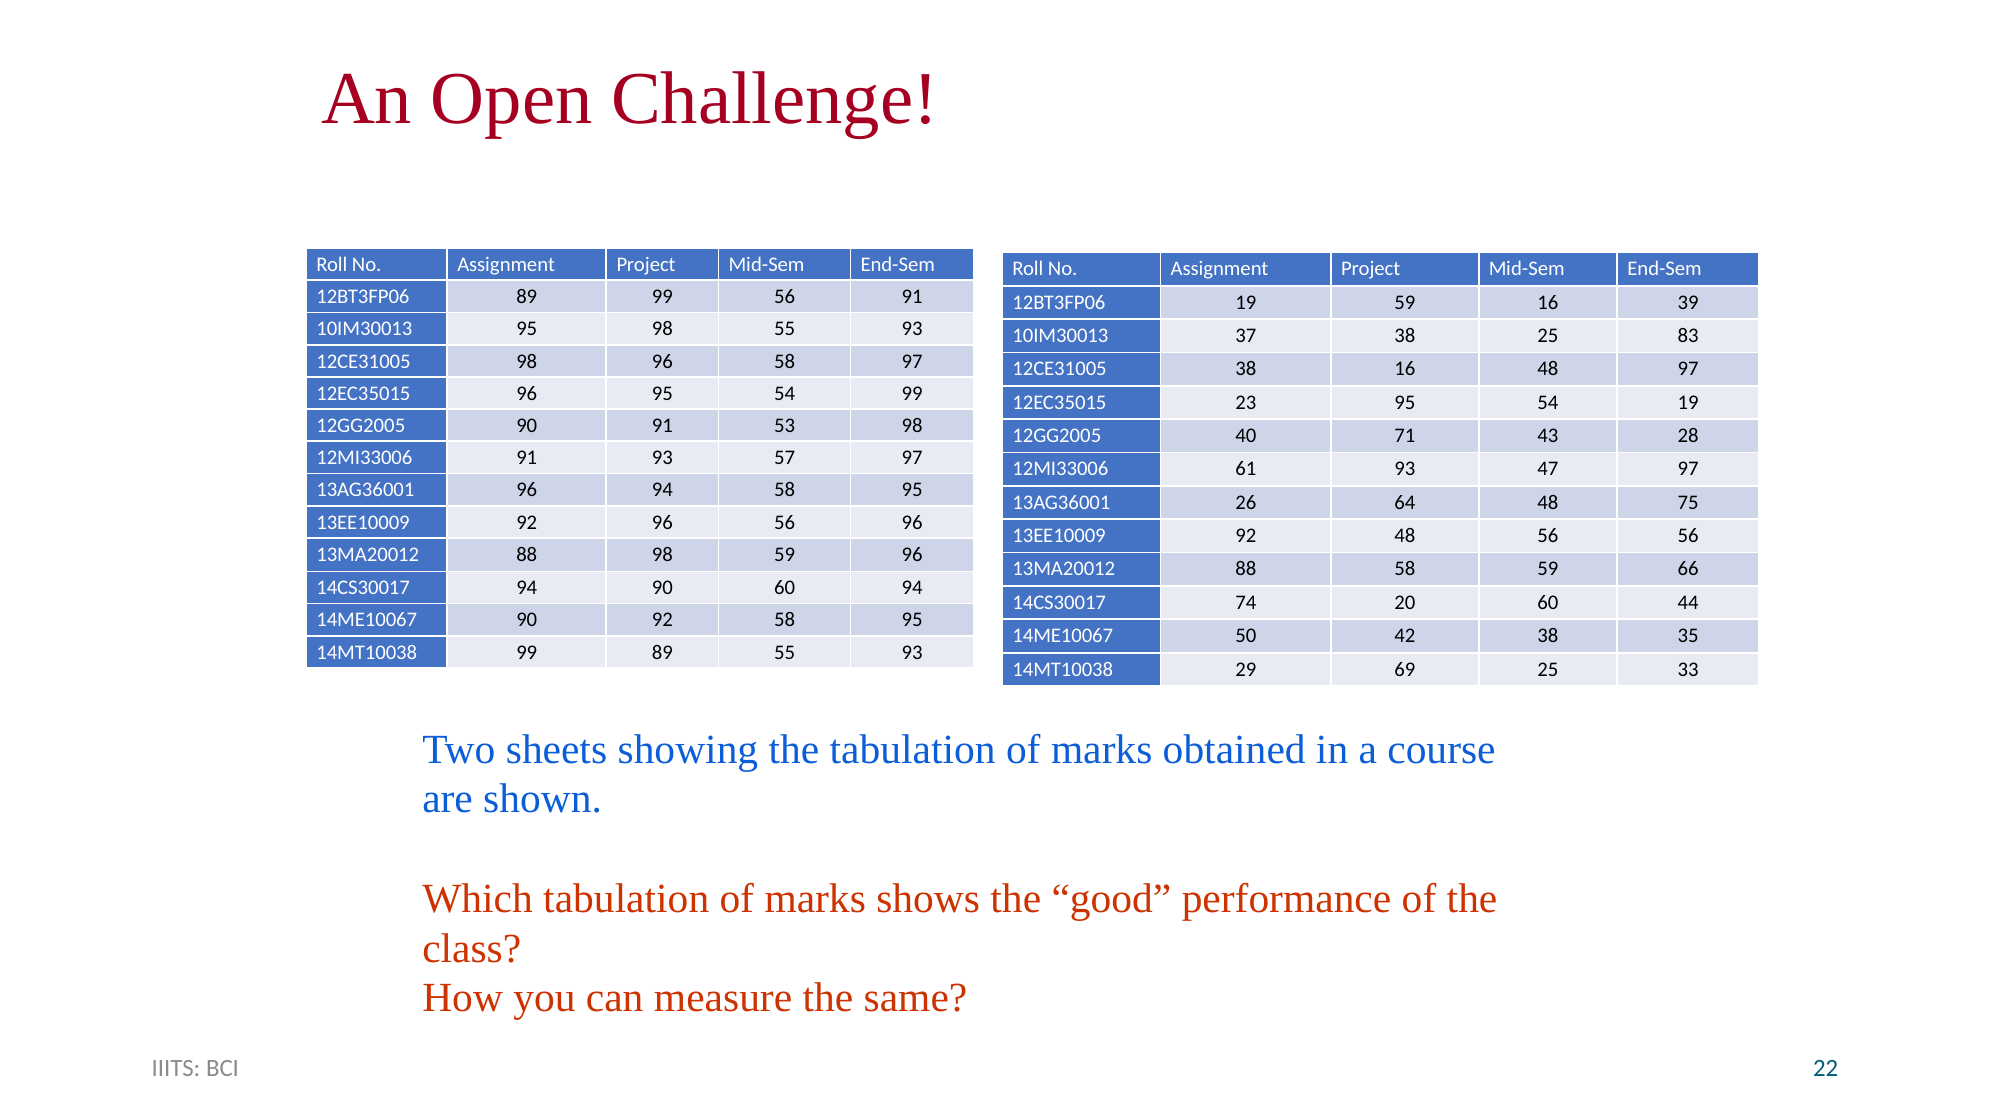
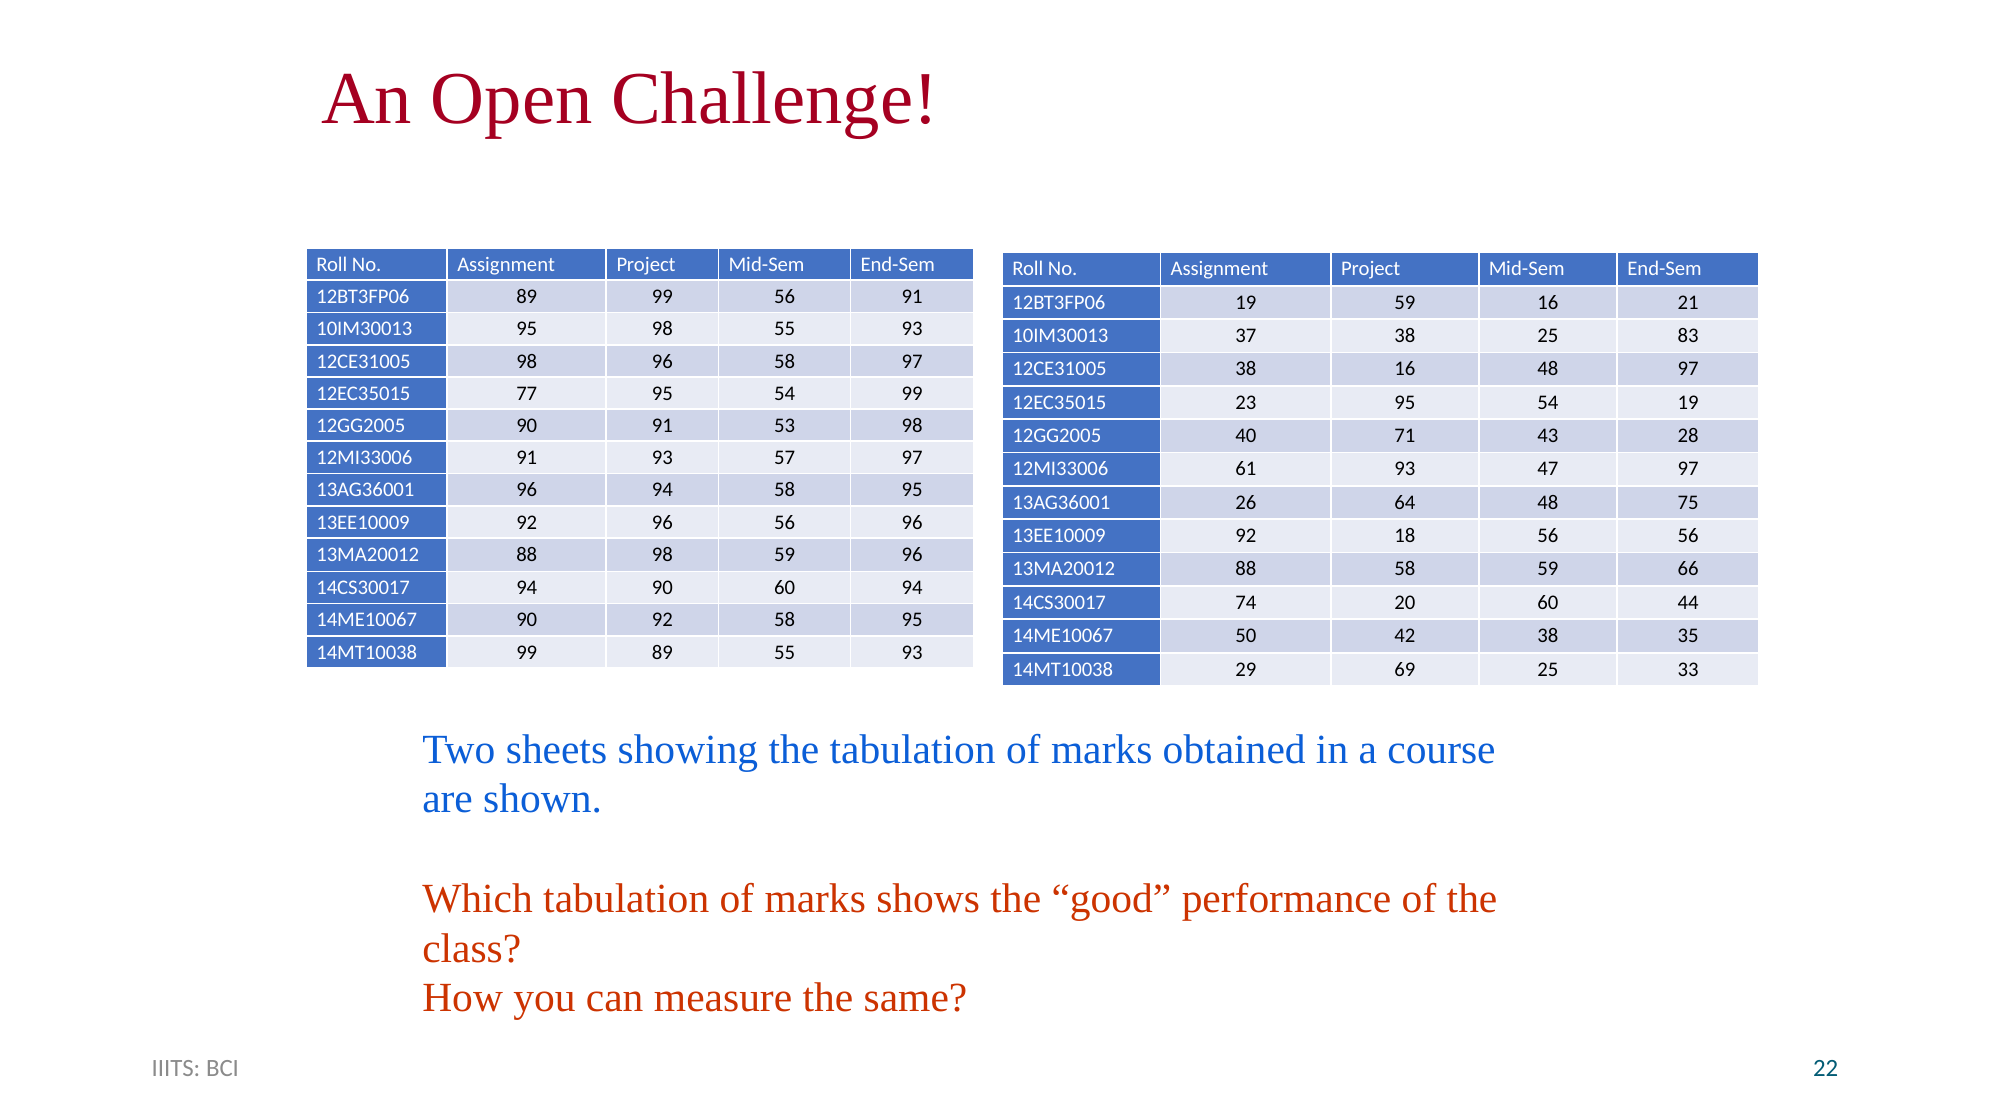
39: 39 -> 21
12EC35015 96: 96 -> 77
92 48: 48 -> 18
